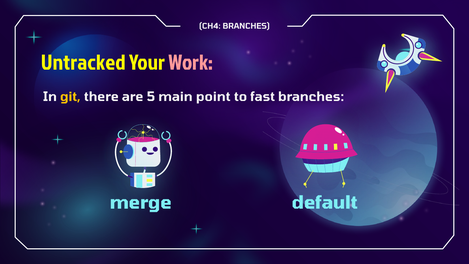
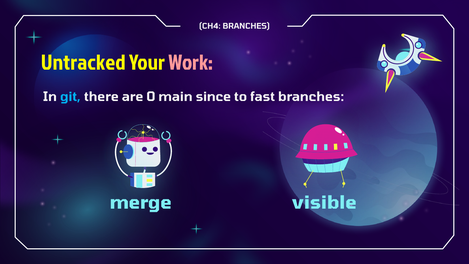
git colour: yellow -> light blue
5: 5 -> 0
point: point -> since
default: default -> visible
